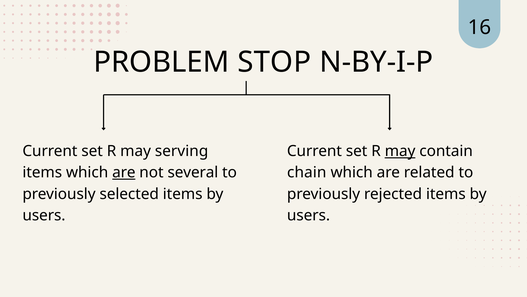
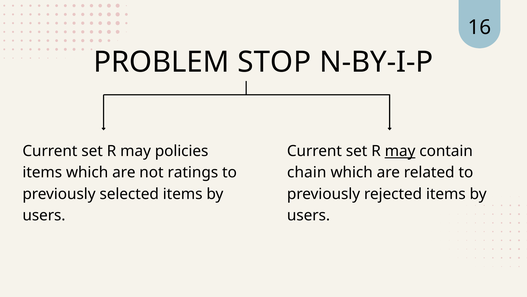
serving: serving -> policies
are at (124, 172) underline: present -> none
several: several -> ratings
